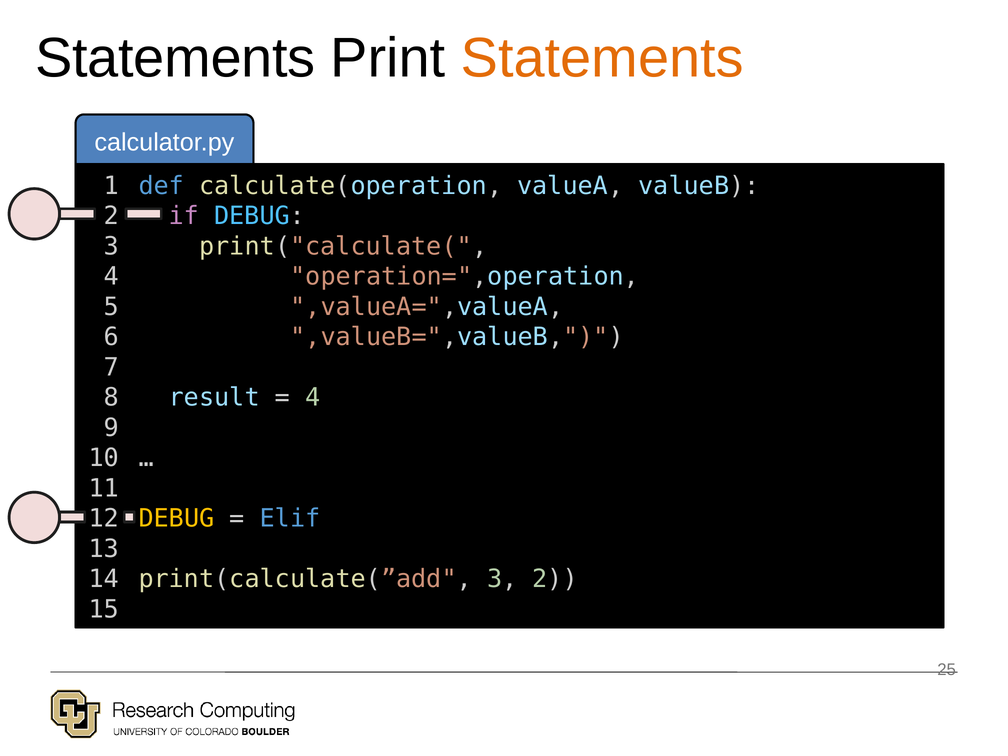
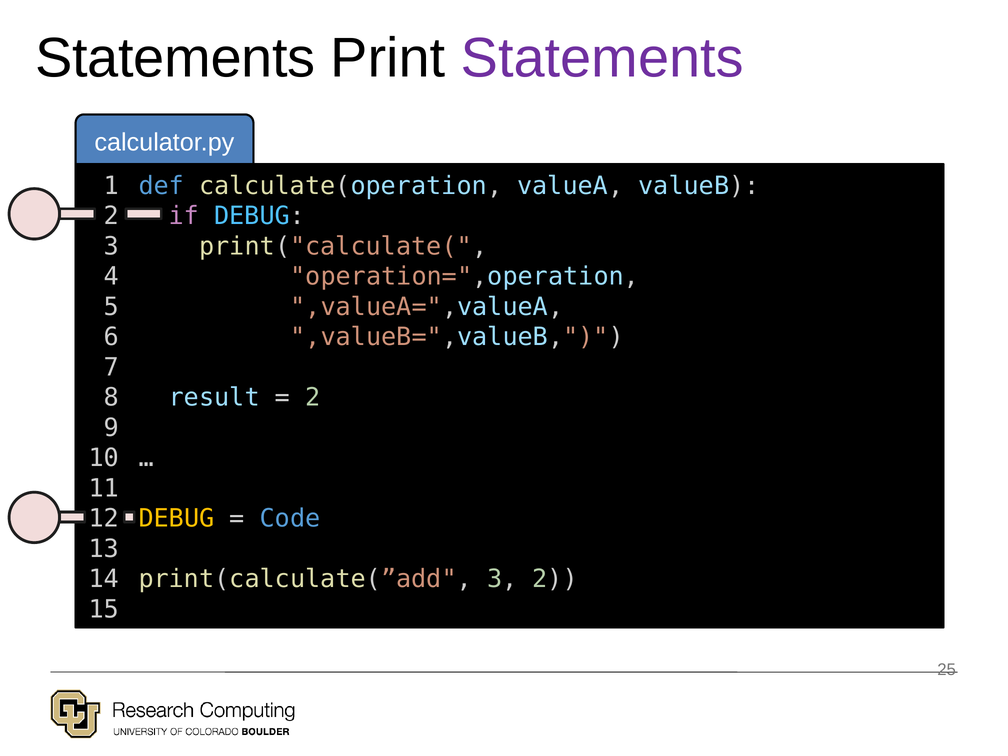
Statements at (602, 58) colour: orange -> purple
4 at (313, 398): 4 -> 2
Elif: Elif -> Code
